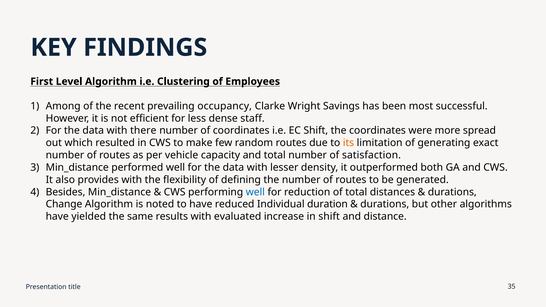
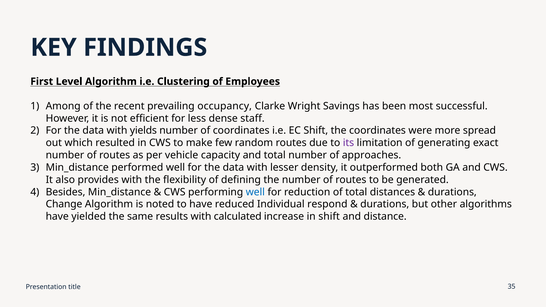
there: there -> yields
its colour: orange -> purple
satisfaction: satisfaction -> approaches
duration: duration -> respond
evaluated: evaluated -> calculated
